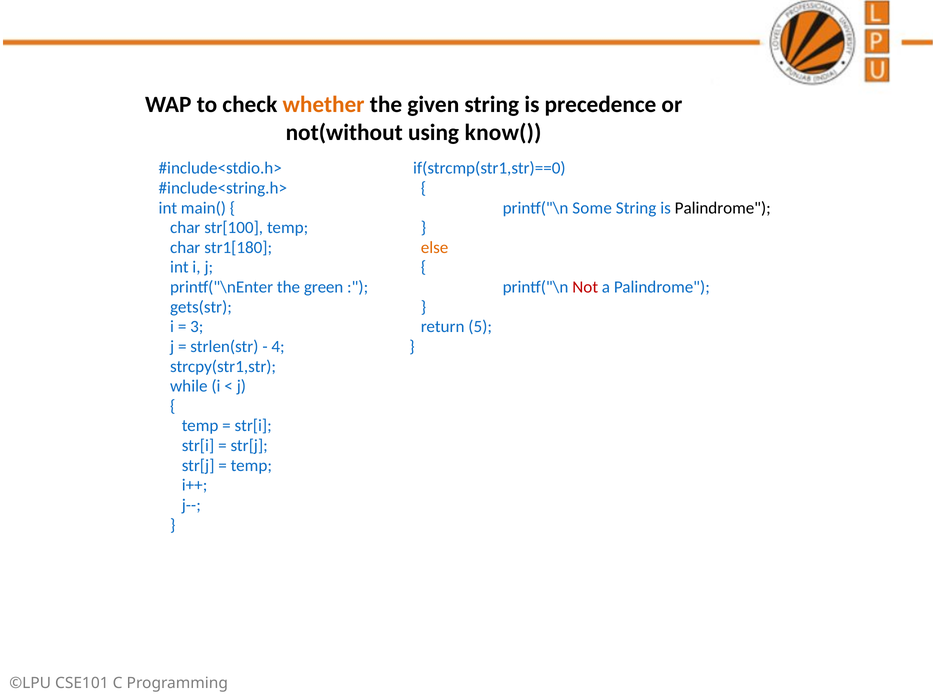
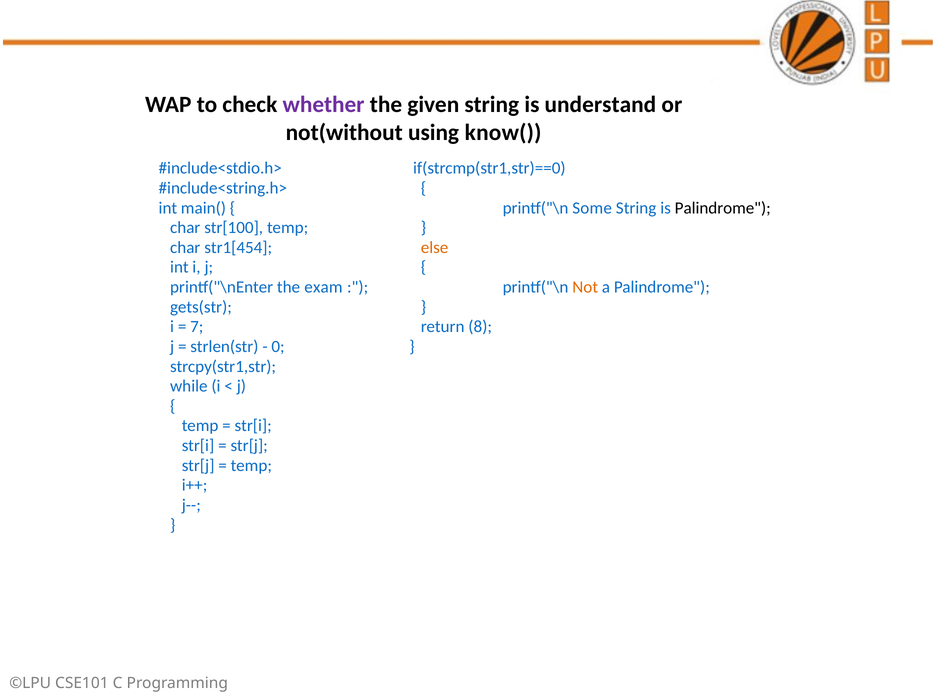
whether colour: orange -> purple
precedence: precedence -> understand
str1[180: str1[180 -> str1[454
green: green -> exam
Not colour: red -> orange
3: 3 -> 7
5: 5 -> 8
4: 4 -> 0
